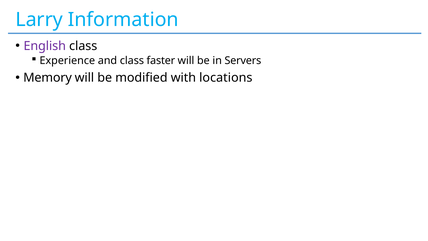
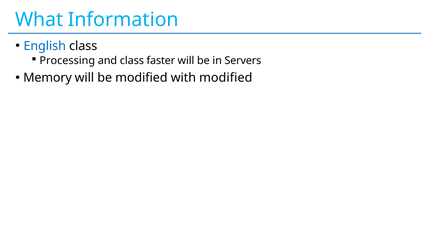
Larry: Larry -> What
English colour: purple -> blue
Experience: Experience -> Processing
with locations: locations -> modified
